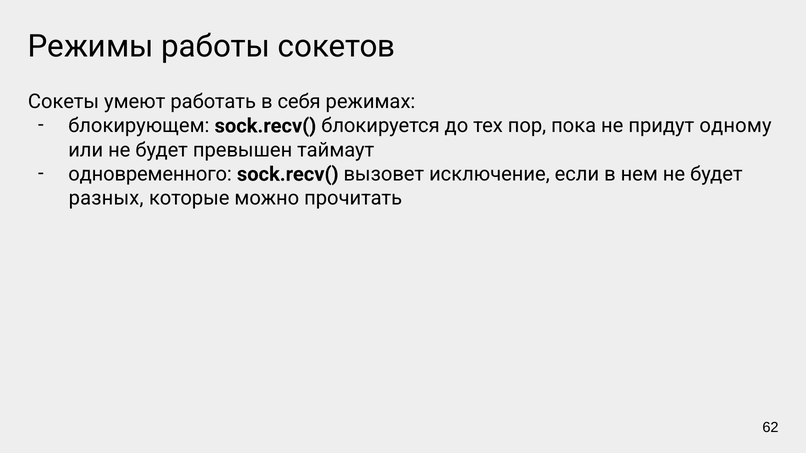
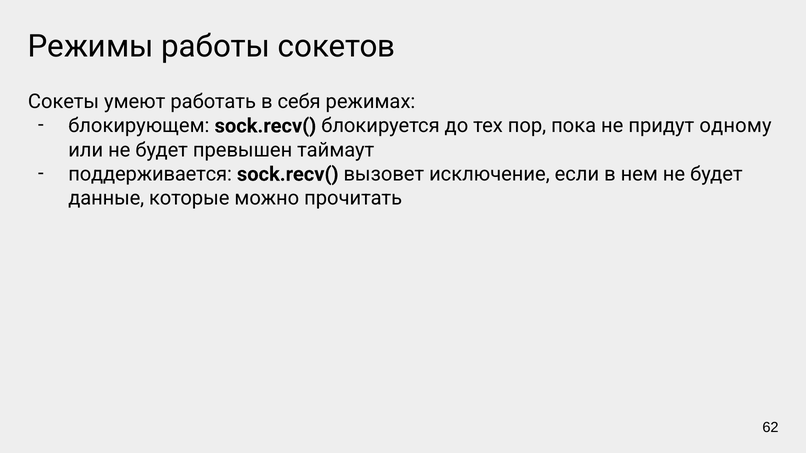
одновременного: одновременного -> поддерживается
разных: разных -> данные
